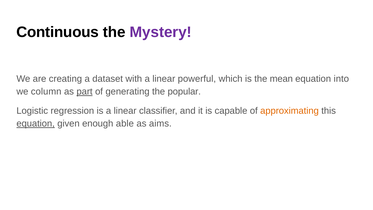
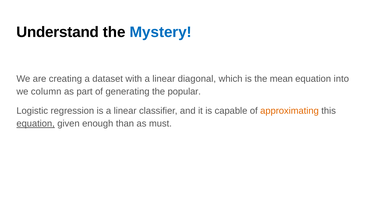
Continuous: Continuous -> Understand
Mystery colour: purple -> blue
powerful: powerful -> diagonal
part underline: present -> none
able: able -> than
aims: aims -> must
